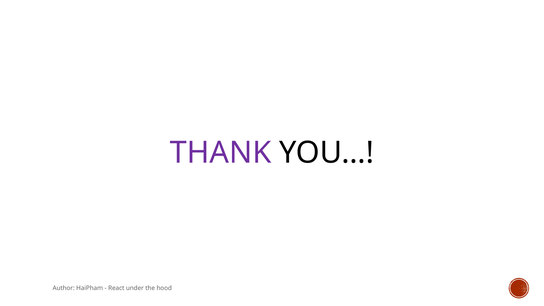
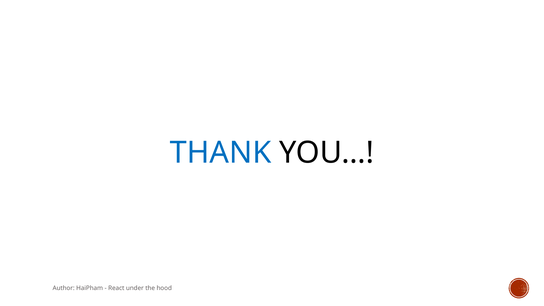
THANK colour: purple -> blue
